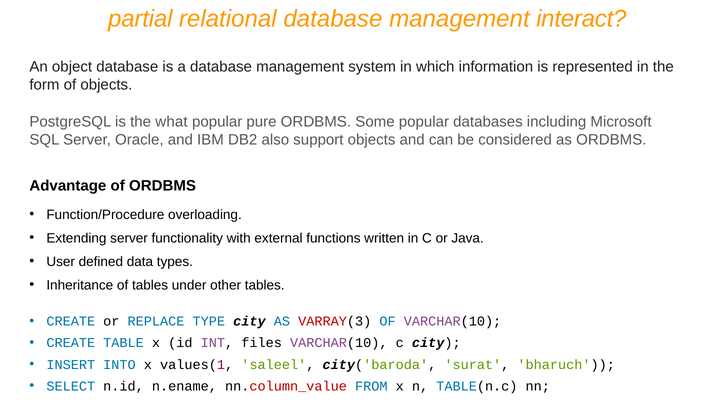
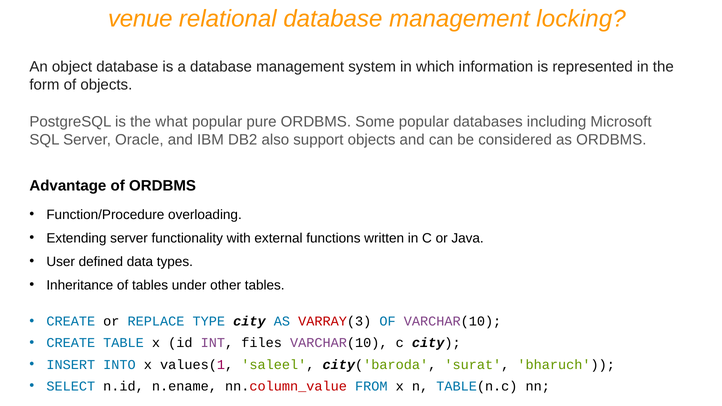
partial: partial -> venue
interact: interact -> locking
